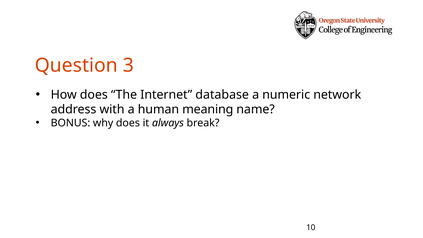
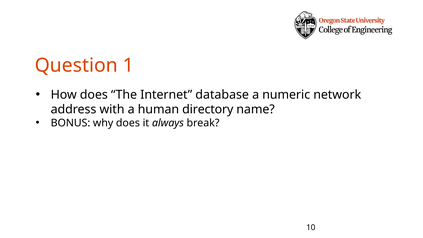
3: 3 -> 1
meaning: meaning -> directory
